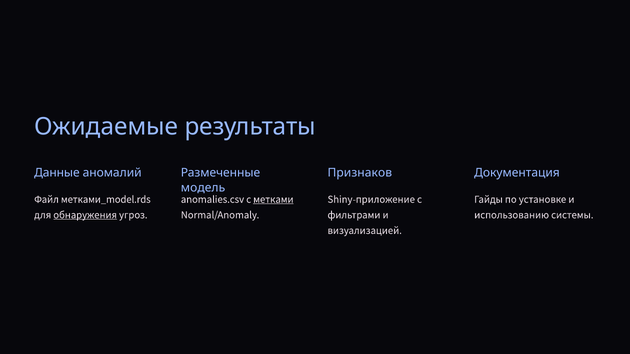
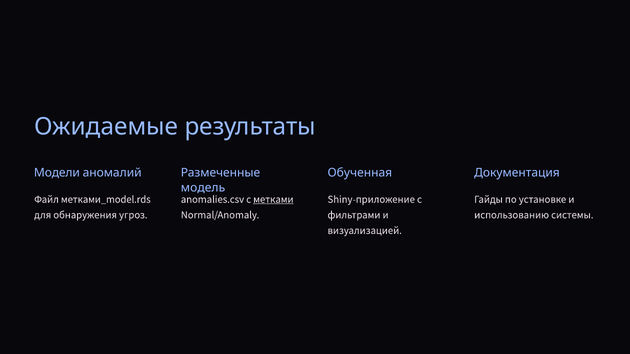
Данные: Данные -> Модели
Признаков: Признаков -> Обученная
обнаружения underline: present -> none
